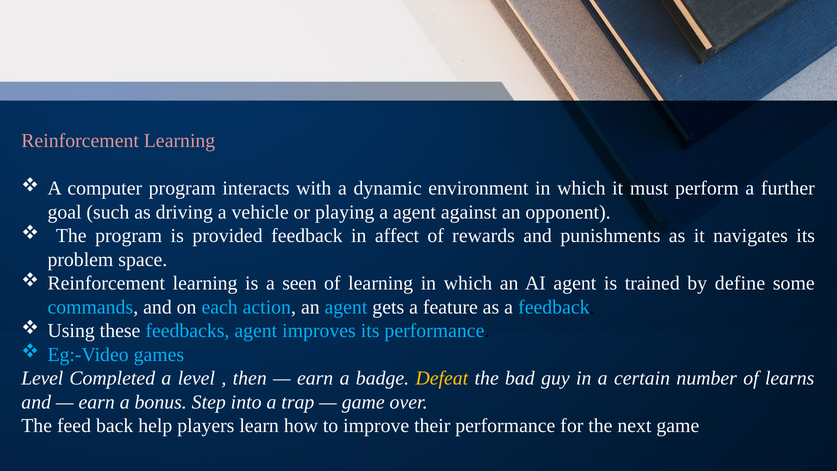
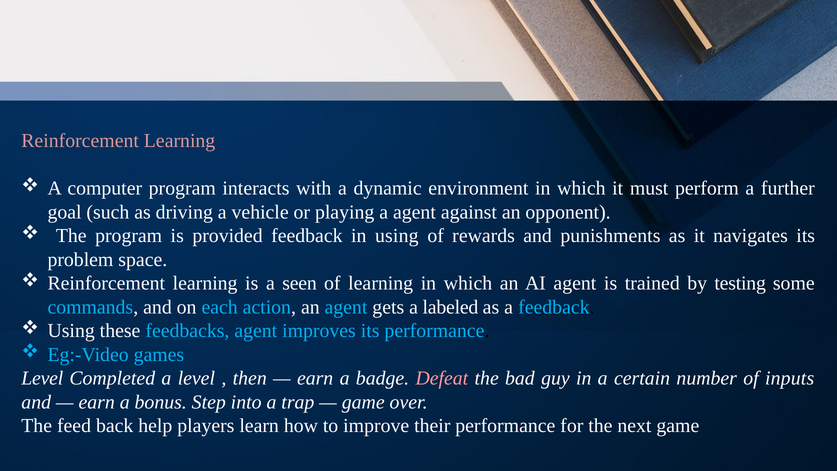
in affect: affect -> using
define: define -> testing
feature: feature -> labeled
Defeat colour: yellow -> pink
learns: learns -> inputs
